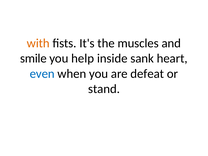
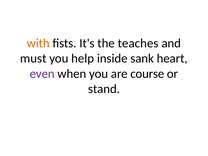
muscles: muscles -> teaches
smile: smile -> must
even colour: blue -> purple
defeat: defeat -> course
